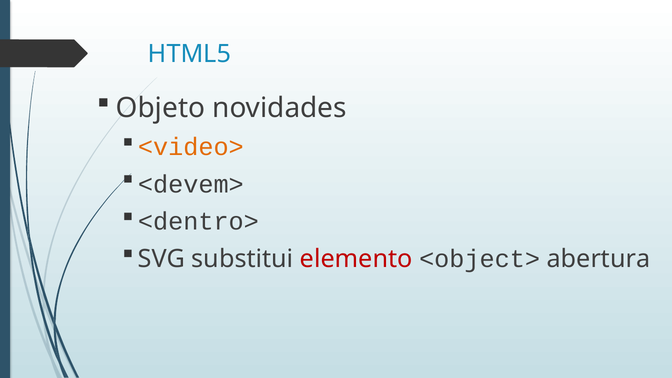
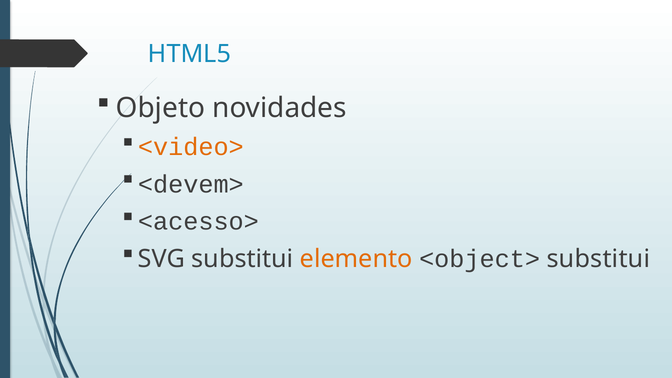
<dentro>: <dentro> -> <acesso>
elemento colour: red -> orange
<object> abertura: abertura -> substitui
